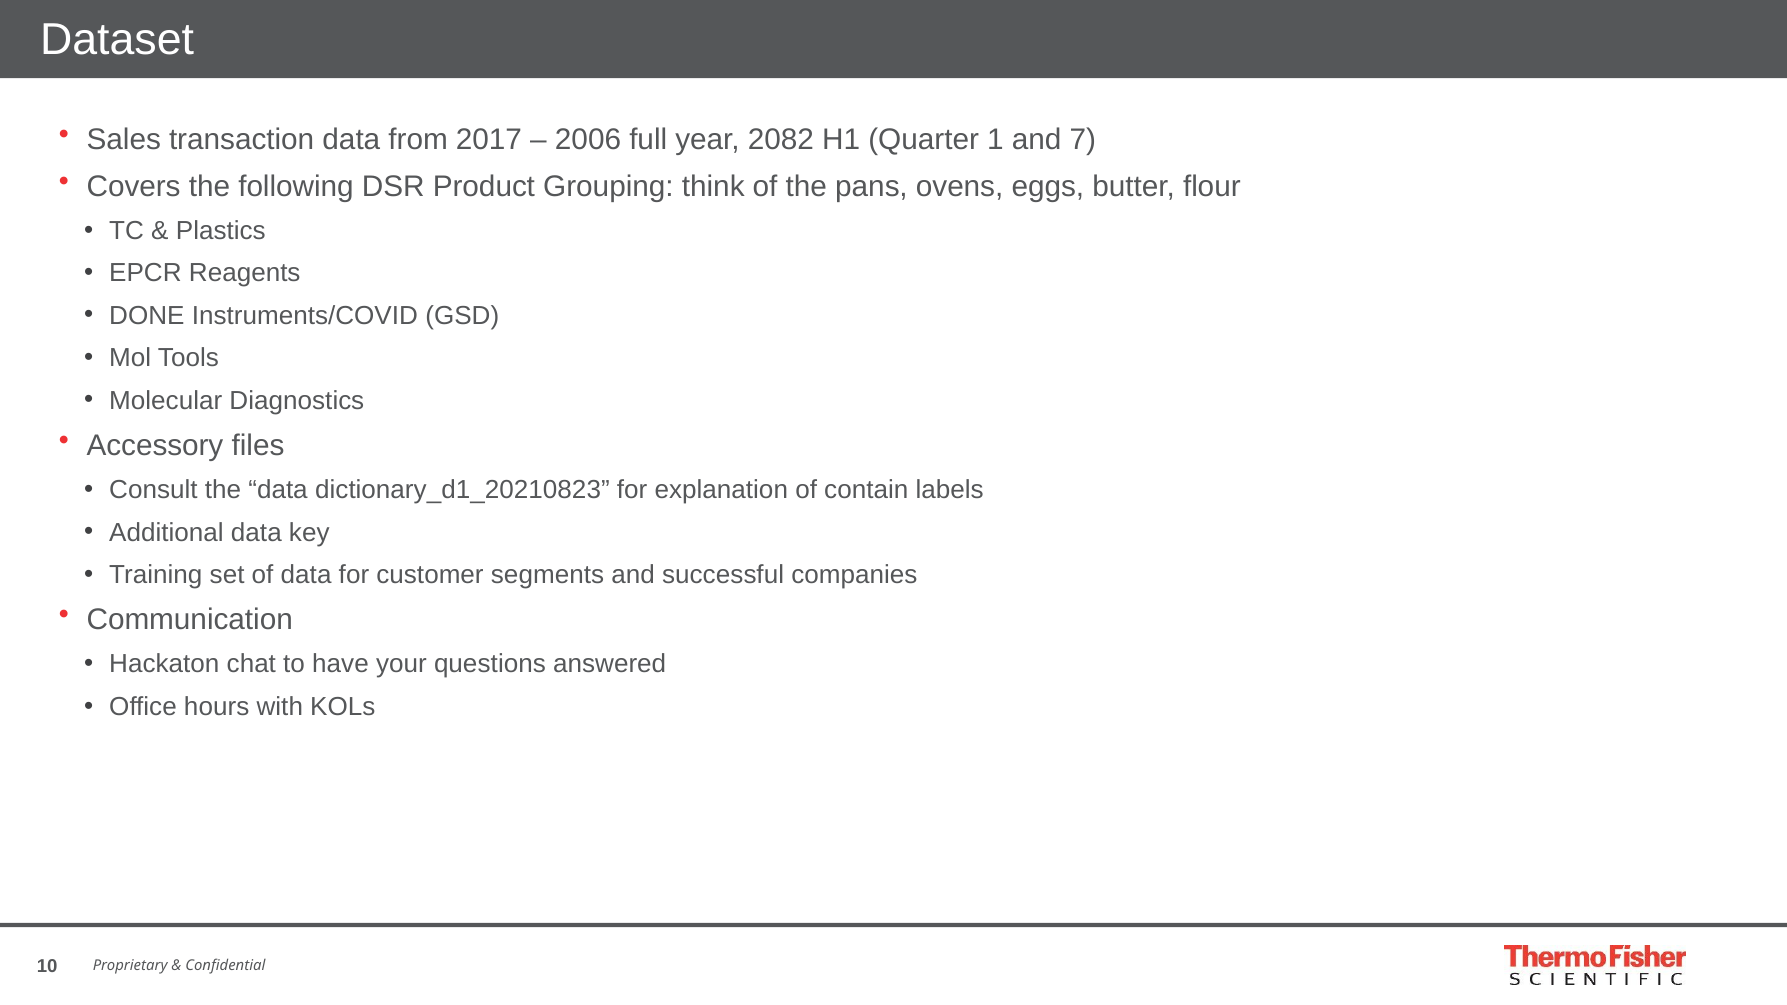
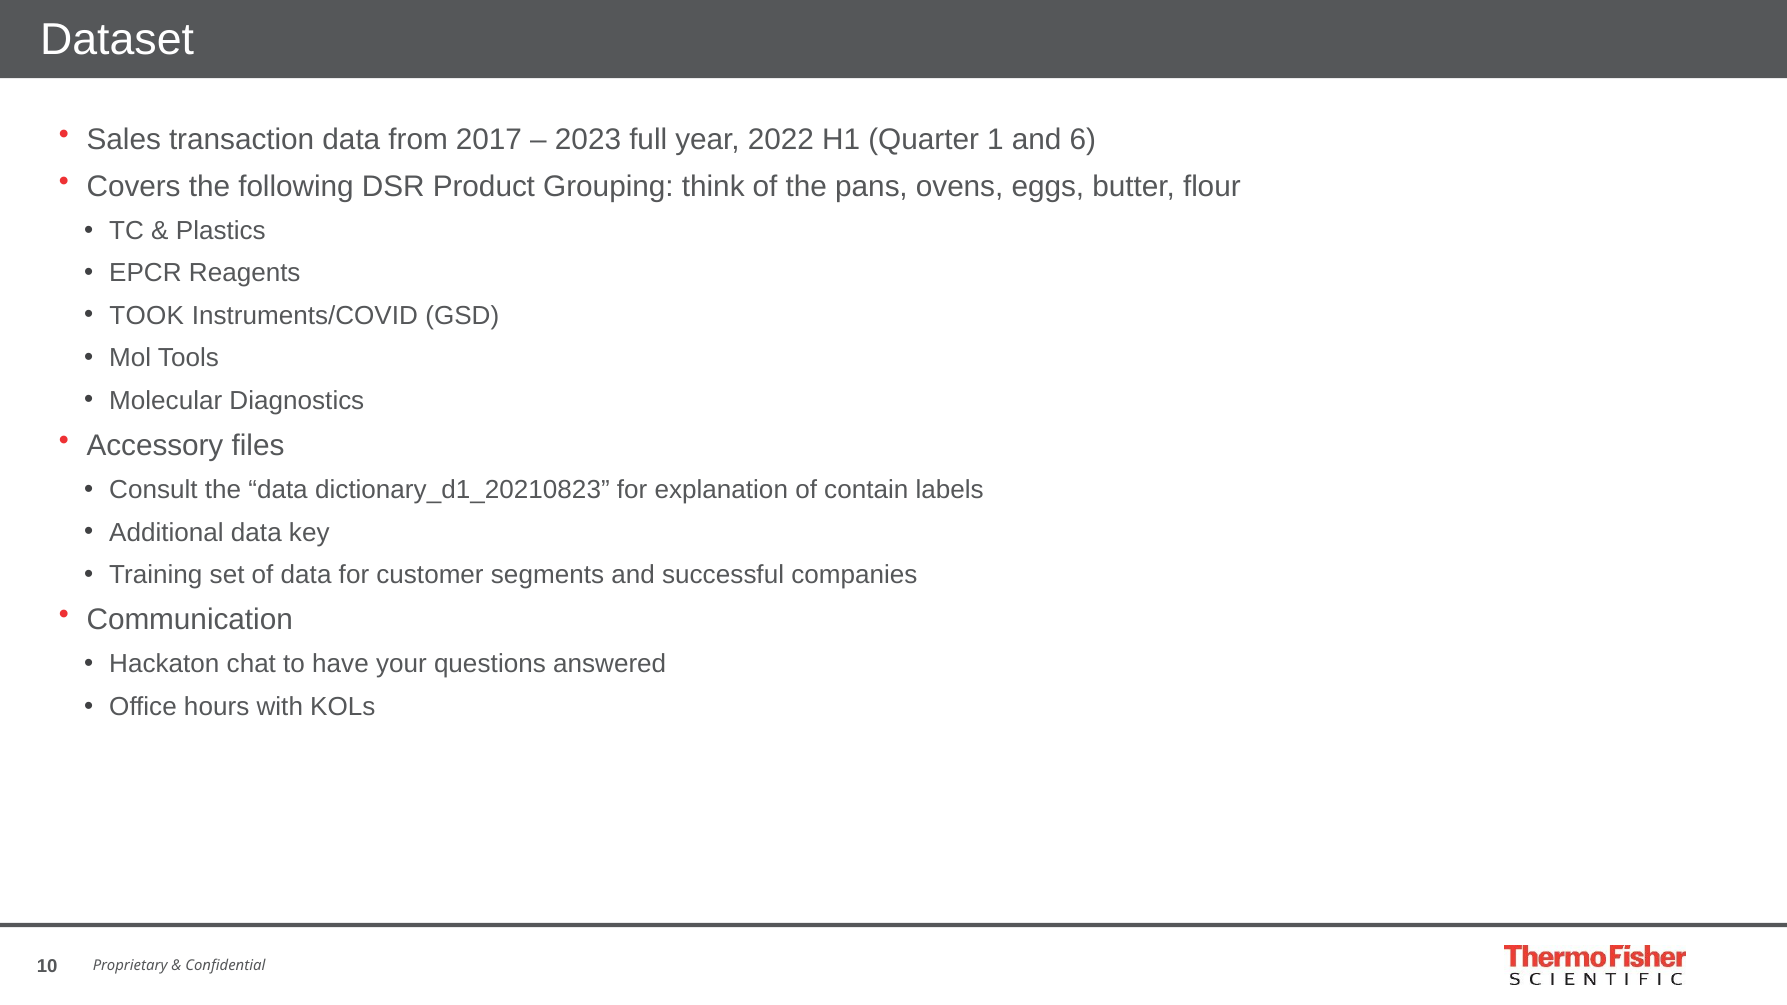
2006: 2006 -> 2023
2082: 2082 -> 2022
7: 7 -> 6
DONE: DONE -> TOOK
